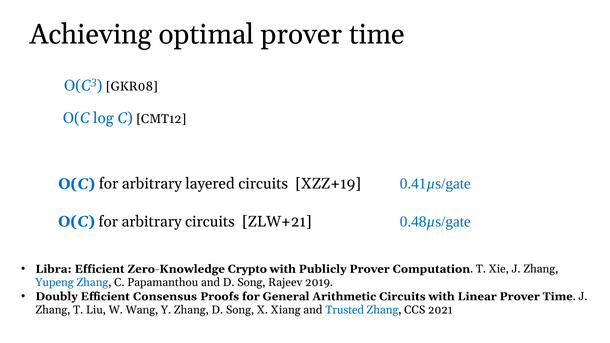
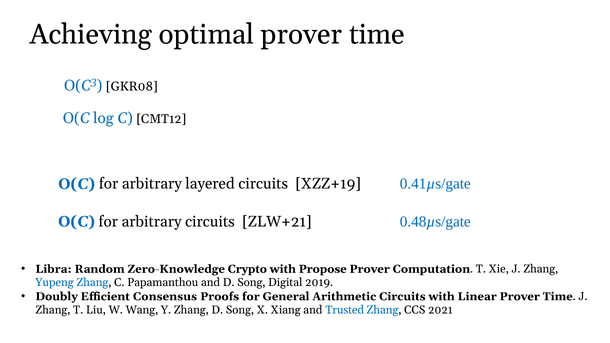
Libra Efficient: Efficient -> Random
Publicly: Publicly -> Propose
Rajeev: Rajeev -> Digital
